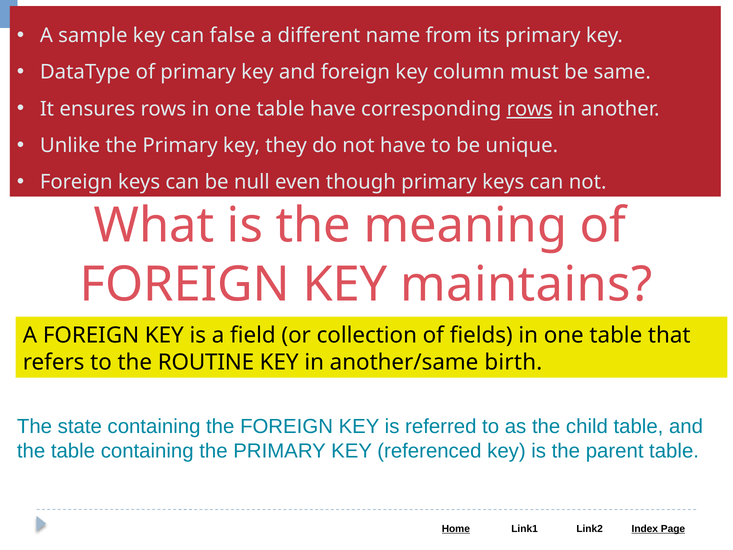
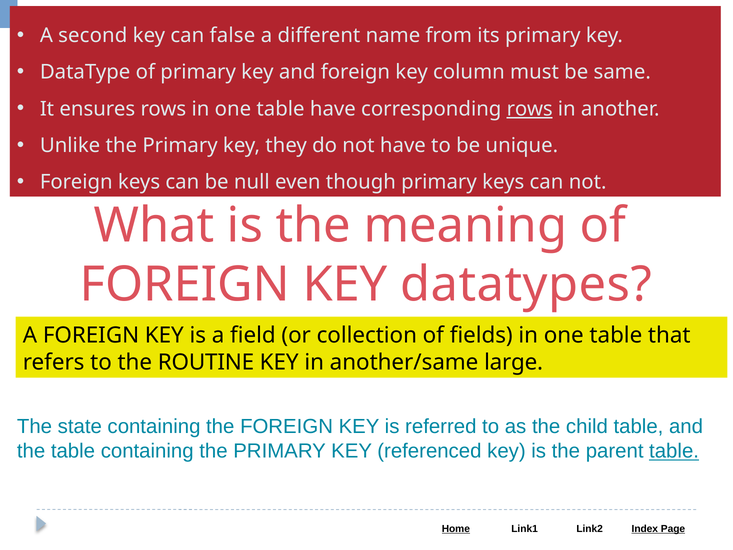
sample: sample -> second
maintains: maintains -> datatypes
birth: birth -> large
table at (674, 451) underline: none -> present
